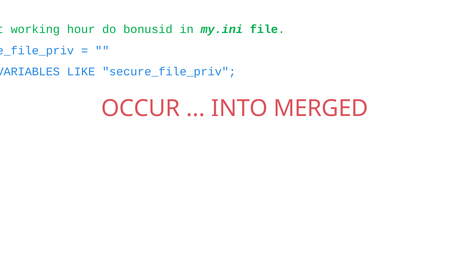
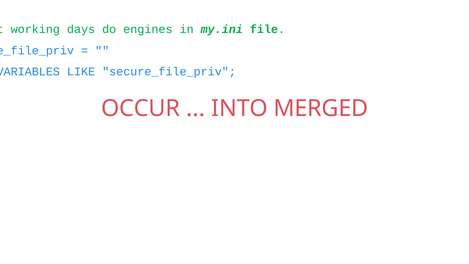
hour: hour -> days
bonusid: bonusid -> engines
